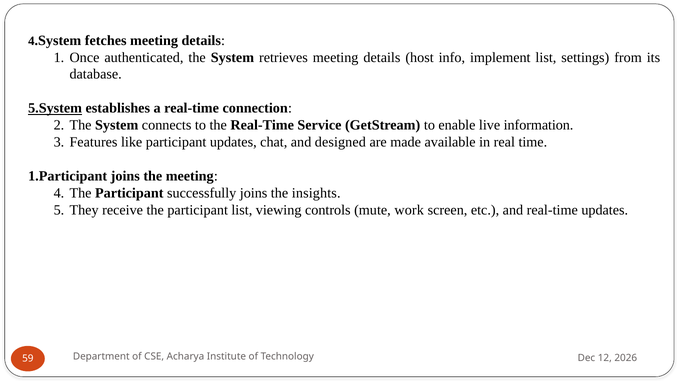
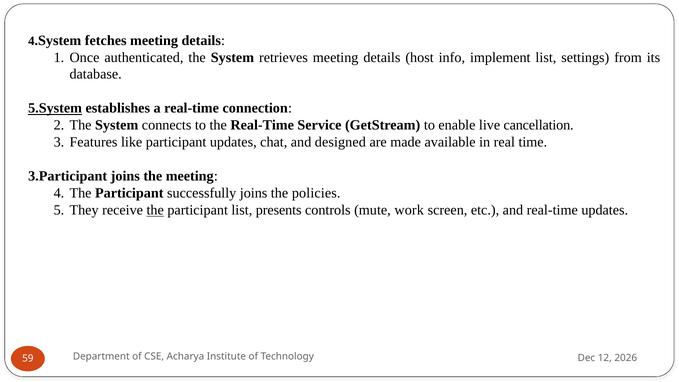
information: information -> cancellation
1.Participant: 1.Participant -> 3.Participant
insights: insights -> policies
the at (155, 210) underline: none -> present
viewing: viewing -> presents
